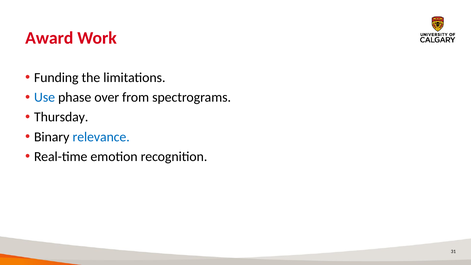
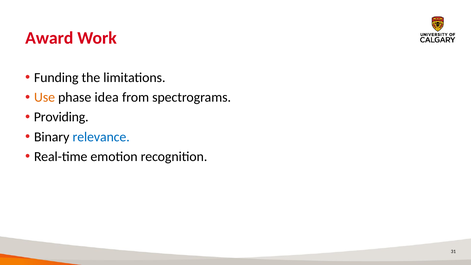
Use colour: blue -> orange
over: over -> idea
Thursday: Thursday -> Providing
